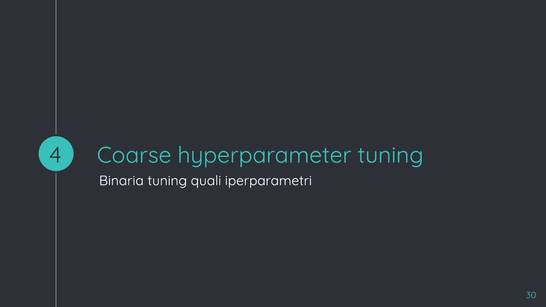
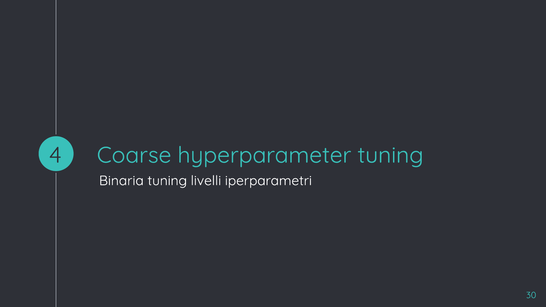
quali: quali -> livelli
